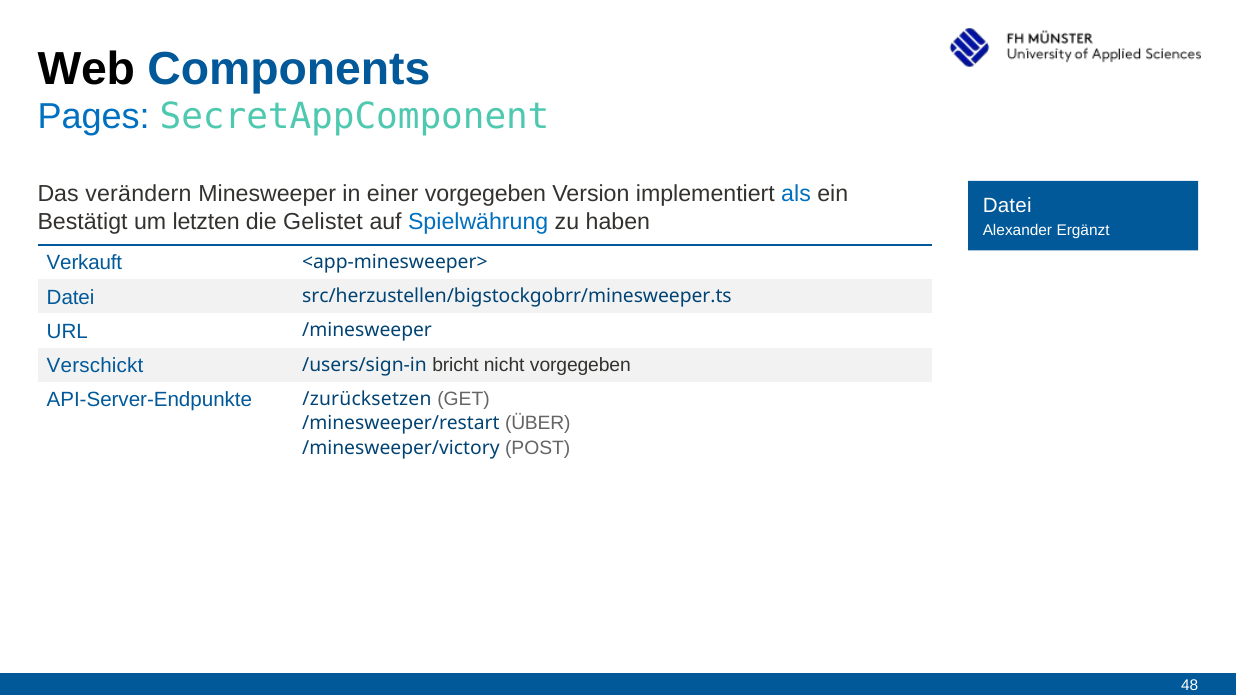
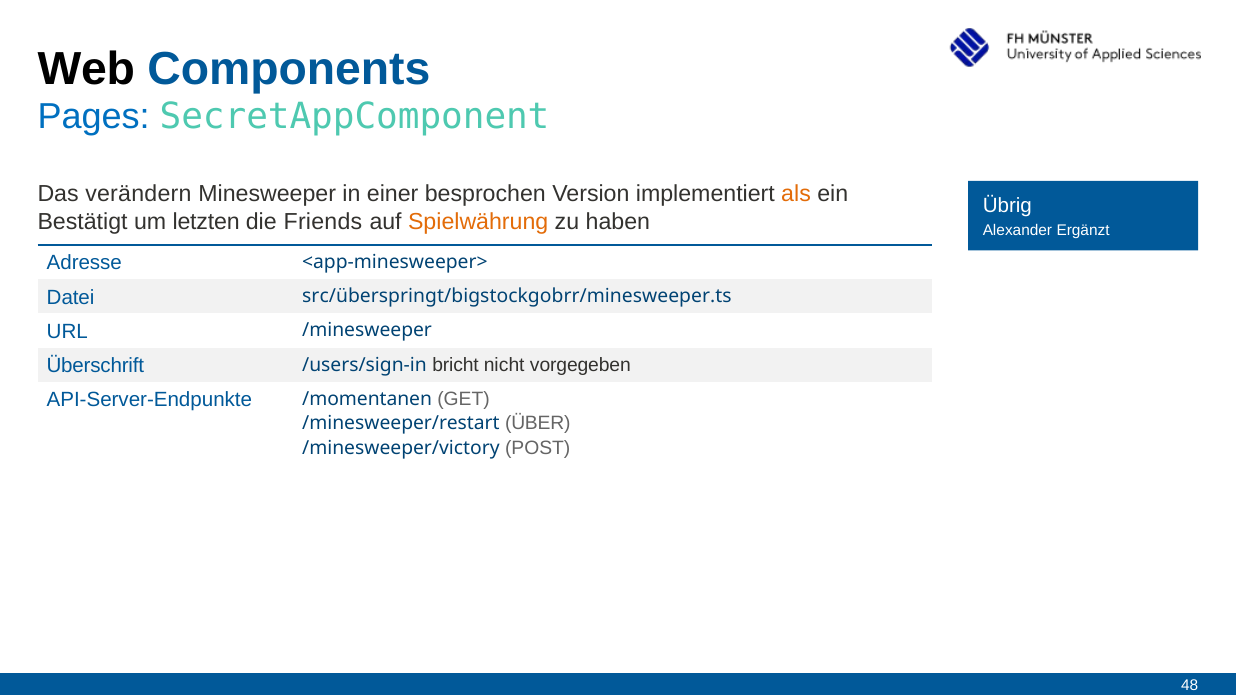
einer vorgegeben: vorgegeben -> besprochen
als colour: blue -> orange
Datei at (1007, 206): Datei -> Übrig
Gelistet: Gelistet -> Friends
Spielwährung colour: blue -> orange
Verkauft: Verkauft -> Adresse
src/herzustellen/bigstockgobrr/minesweeper.ts: src/herzustellen/bigstockgobrr/minesweeper.ts -> src/überspringt/bigstockgobrr/minesweeper.ts
Verschickt: Verschickt -> Überschrift
/zurücksetzen: /zurücksetzen -> /momentanen
